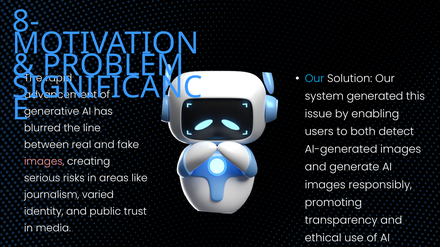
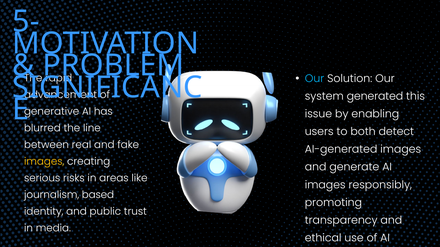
8-: 8- -> 5-
images at (44, 162) colour: pink -> yellow
varied: varied -> based
